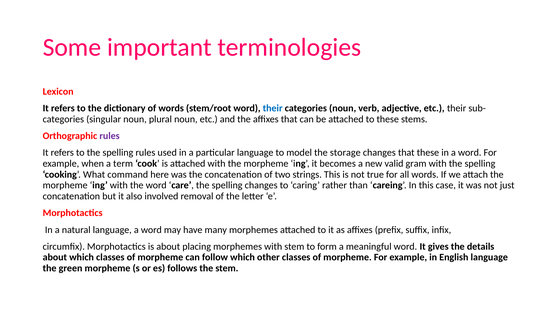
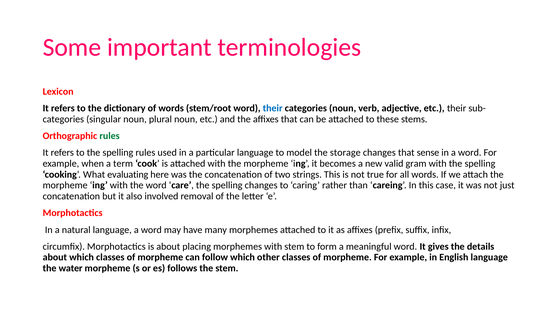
rules at (110, 136) colour: purple -> green
that these: these -> sense
command: command -> evaluating
green: green -> water
